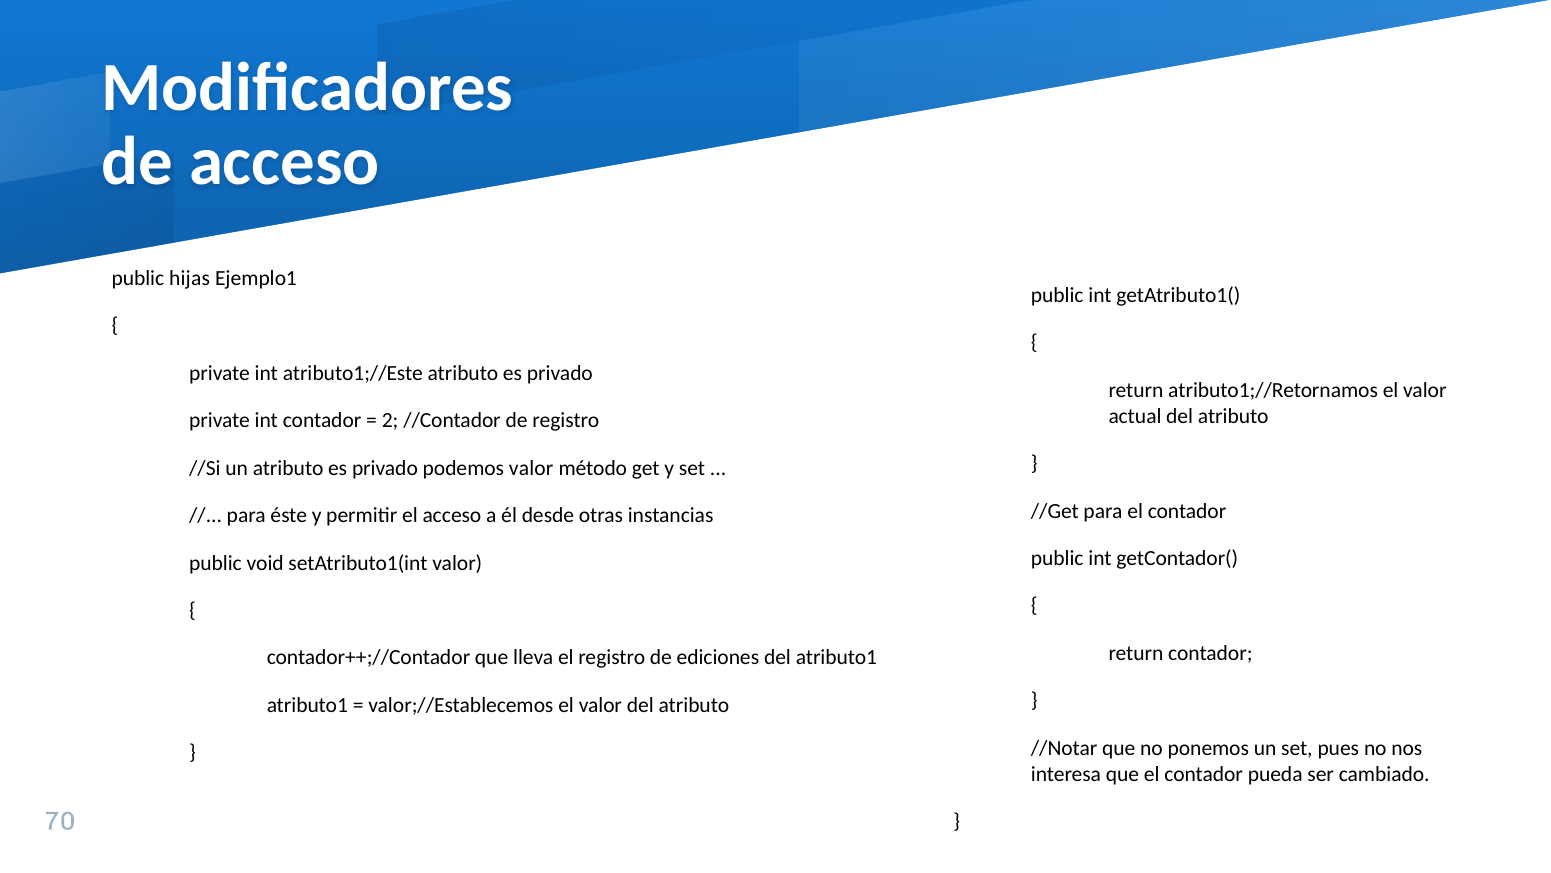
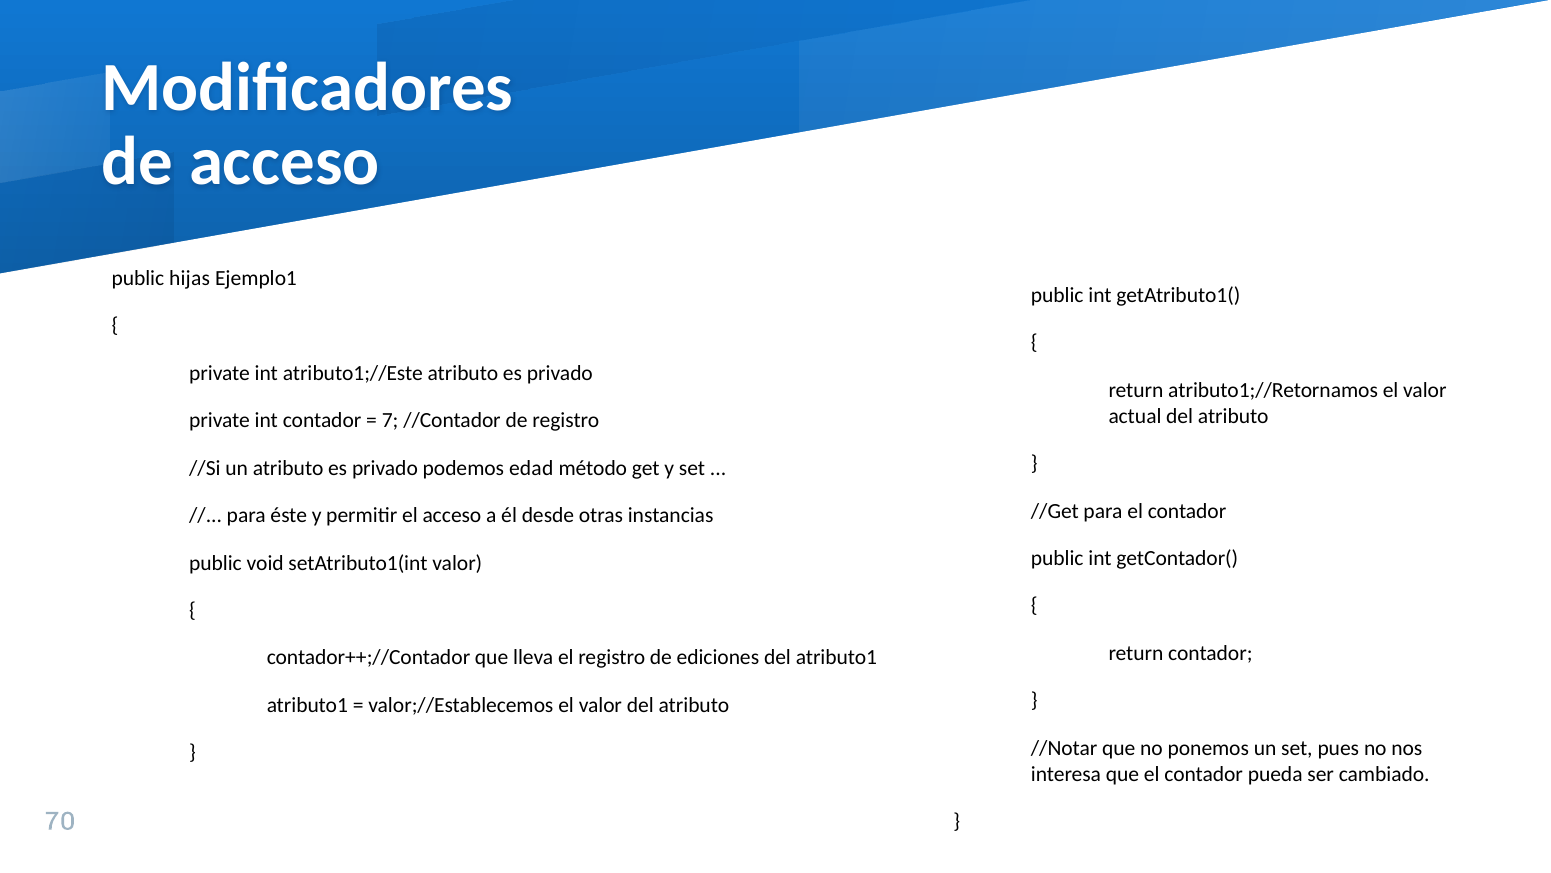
2: 2 -> 7
podemos valor: valor -> edad
